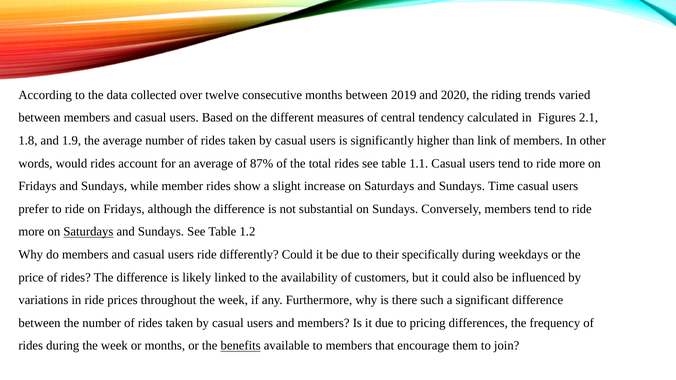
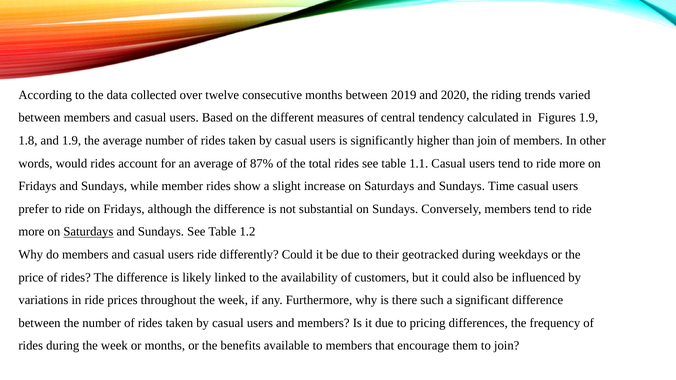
Figures 2.1: 2.1 -> 1.9
than link: link -> join
specifically: specifically -> geotracked
benefits underline: present -> none
